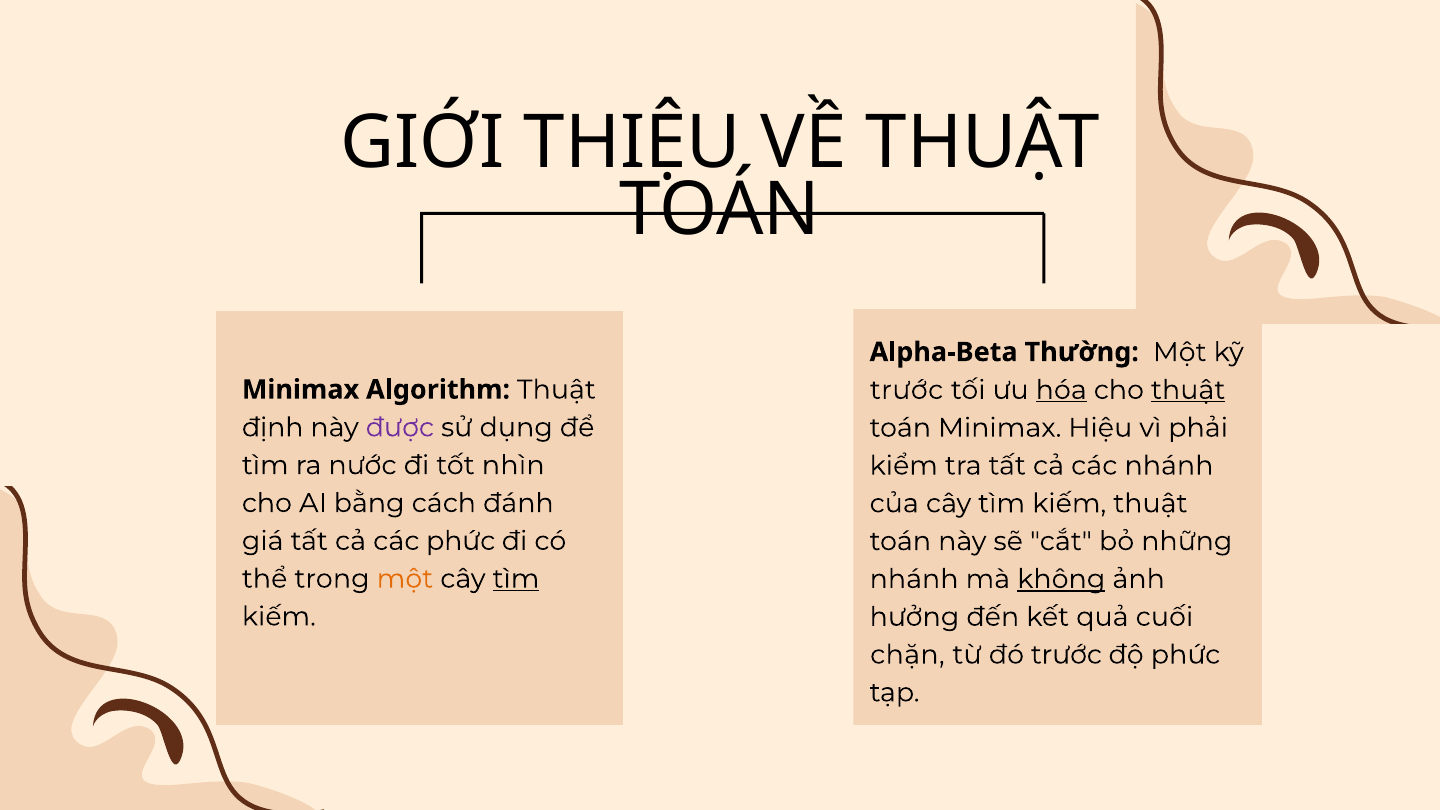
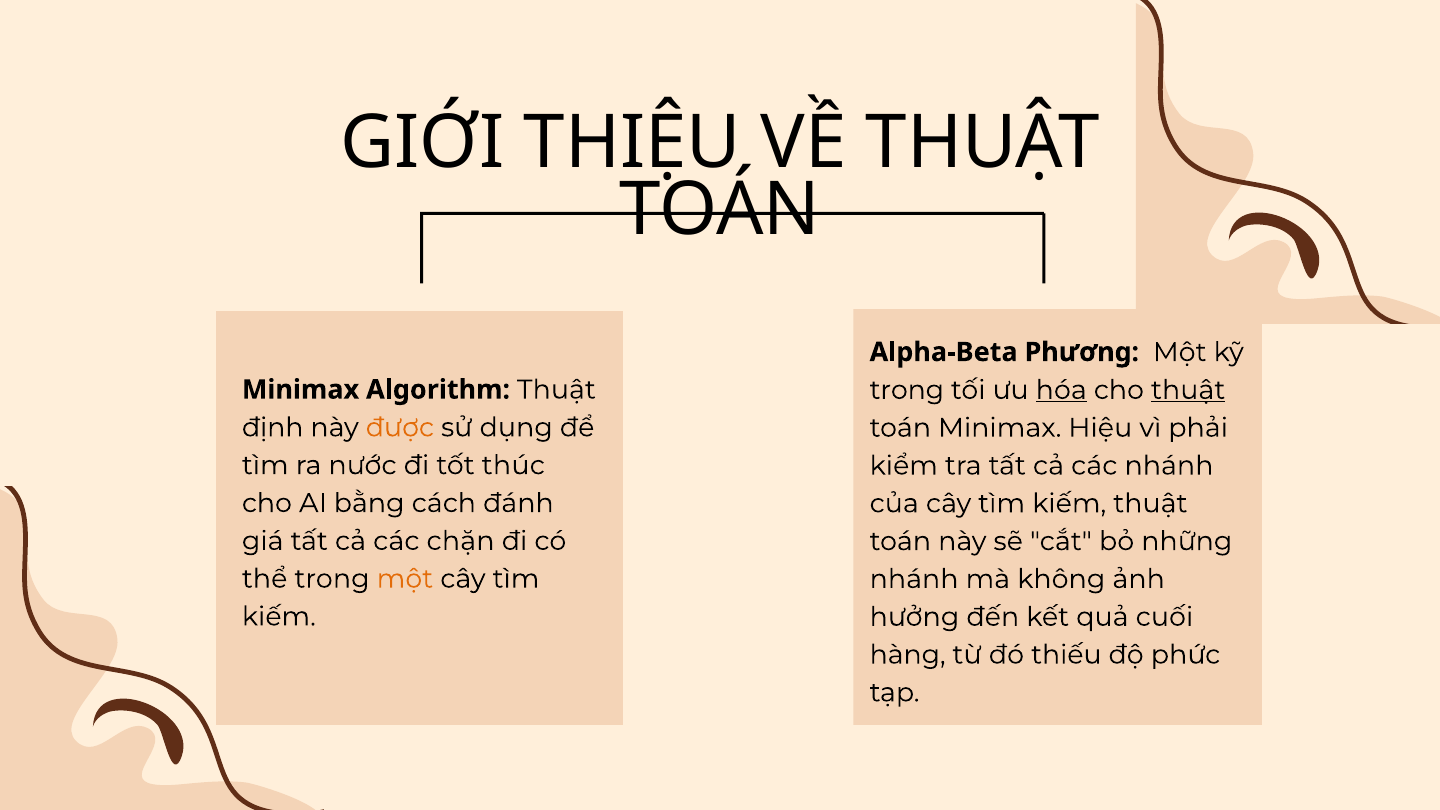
Thường: Thường -> Phương
trước at (907, 390): trước -> trong
được colour: purple -> orange
nhìn: nhìn -> thúc
các phức: phức -> chặn
tìm at (516, 579) underline: present -> none
không underline: present -> none
chặn: chặn -> hàng
đó trước: trước -> thiếu
